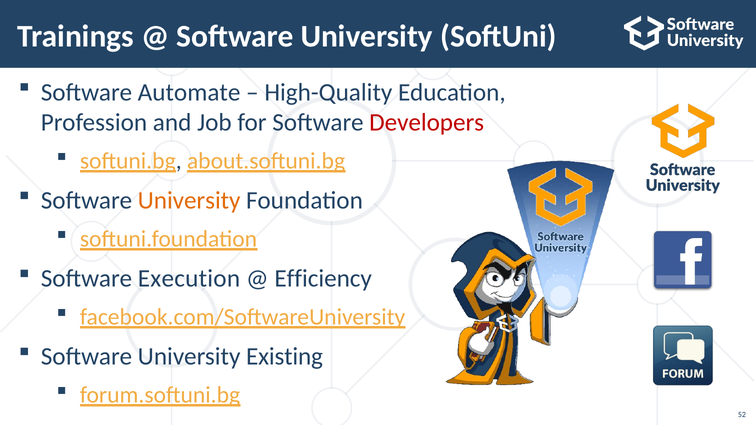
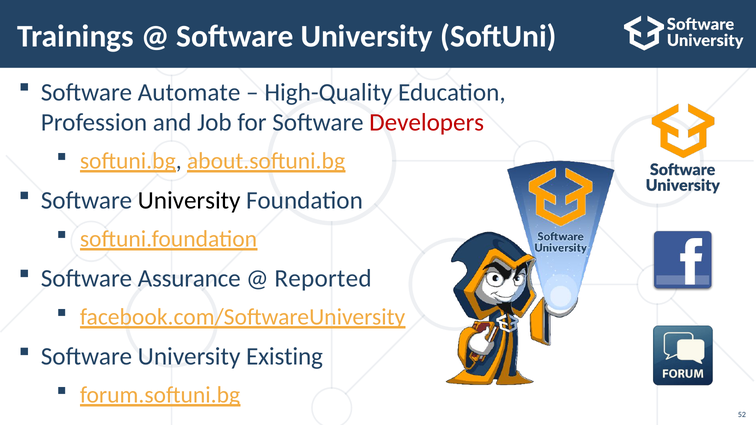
University at (189, 201) colour: orange -> black
Execution: Execution -> Assurance
Efficiency: Efficiency -> Reported
